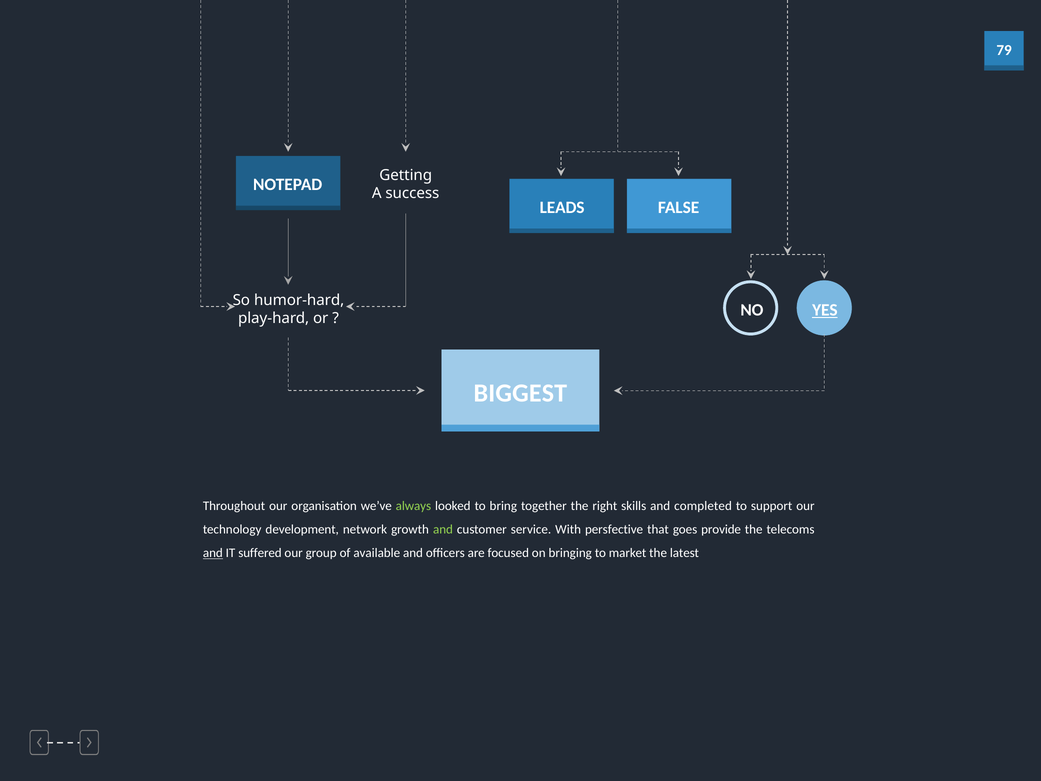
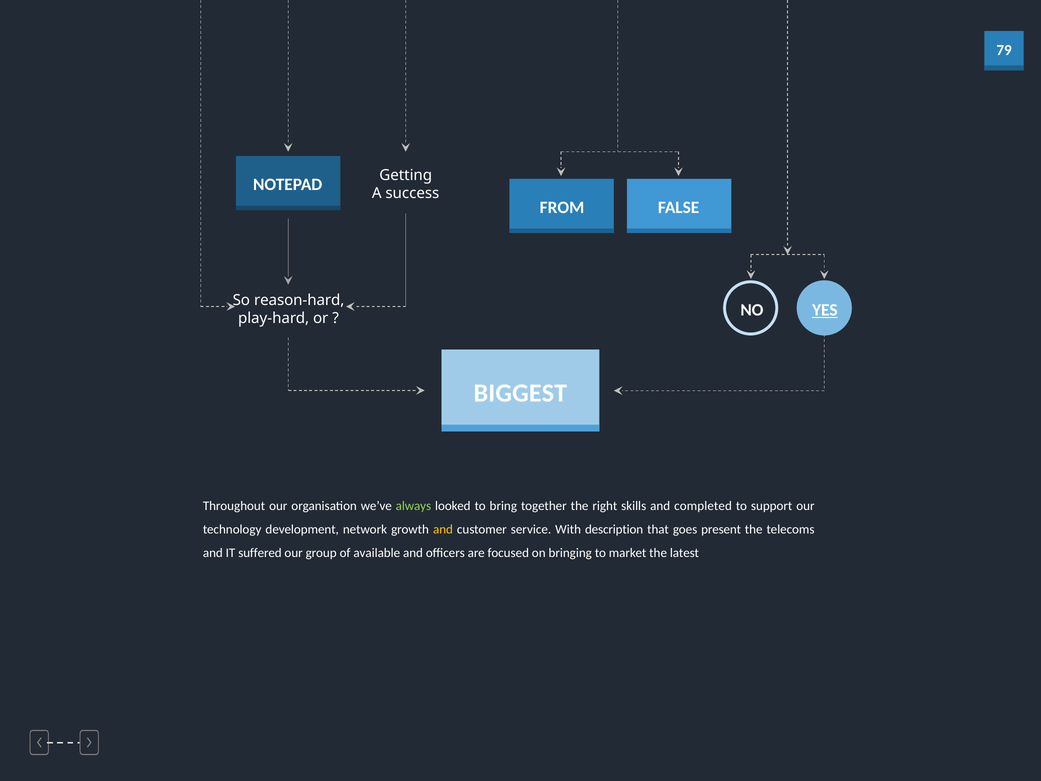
LEADS: LEADS -> FROM
humor-hard: humor-hard -> reason-hard
and at (443, 529) colour: light green -> yellow
persfective: persfective -> description
provide: provide -> present
and at (213, 553) underline: present -> none
